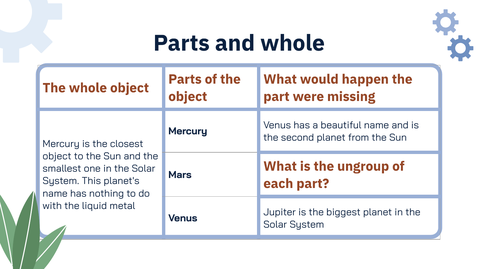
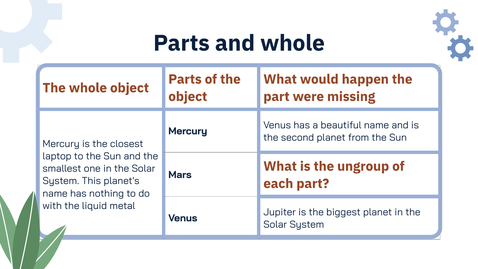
object at (57, 156): object -> laptop
